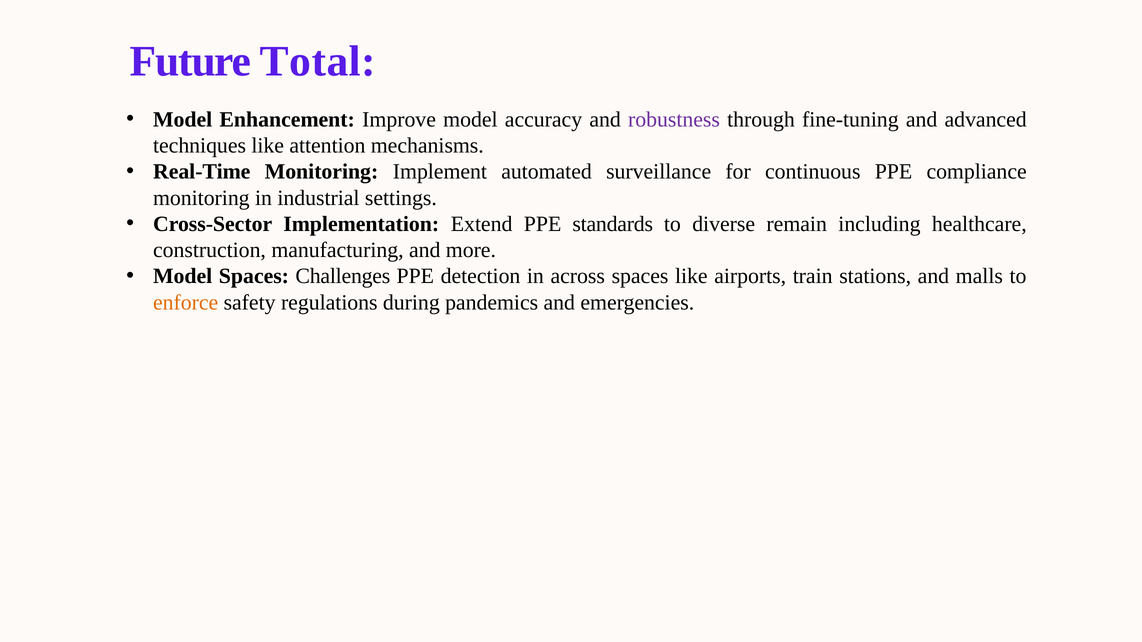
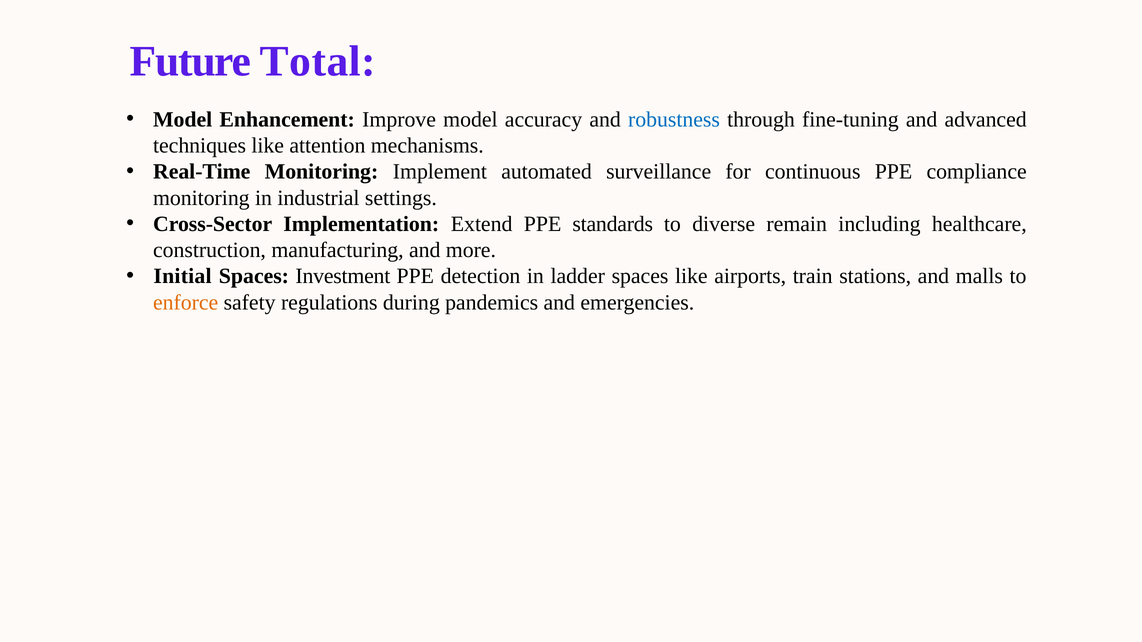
robustness colour: purple -> blue
Model at (183, 276): Model -> Initial
Challenges: Challenges -> Investment
across: across -> ladder
